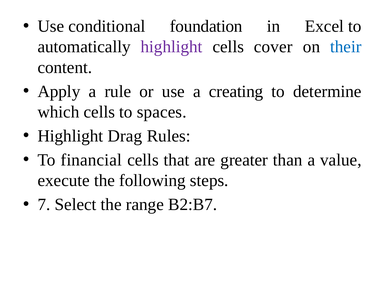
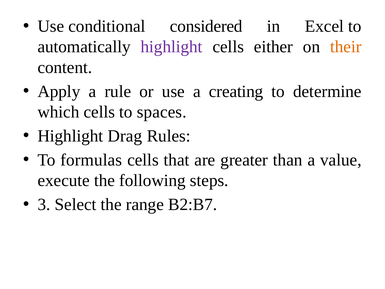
foundation: foundation -> considered
cover: cover -> either
their colour: blue -> orange
financial: financial -> formulas
7: 7 -> 3
